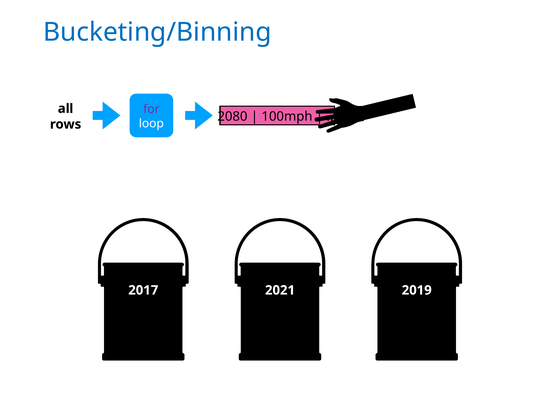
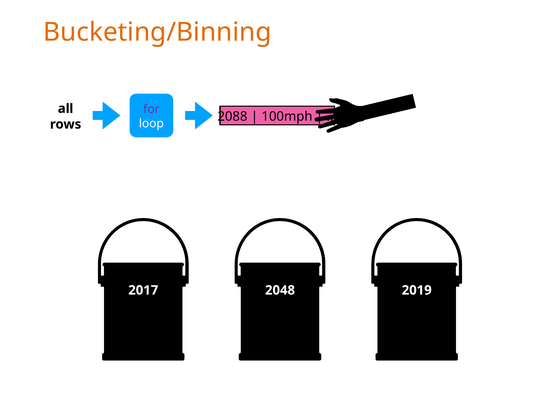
Bucketing/Binning colour: blue -> orange
2080: 2080 -> 2088
2021: 2021 -> 2048
